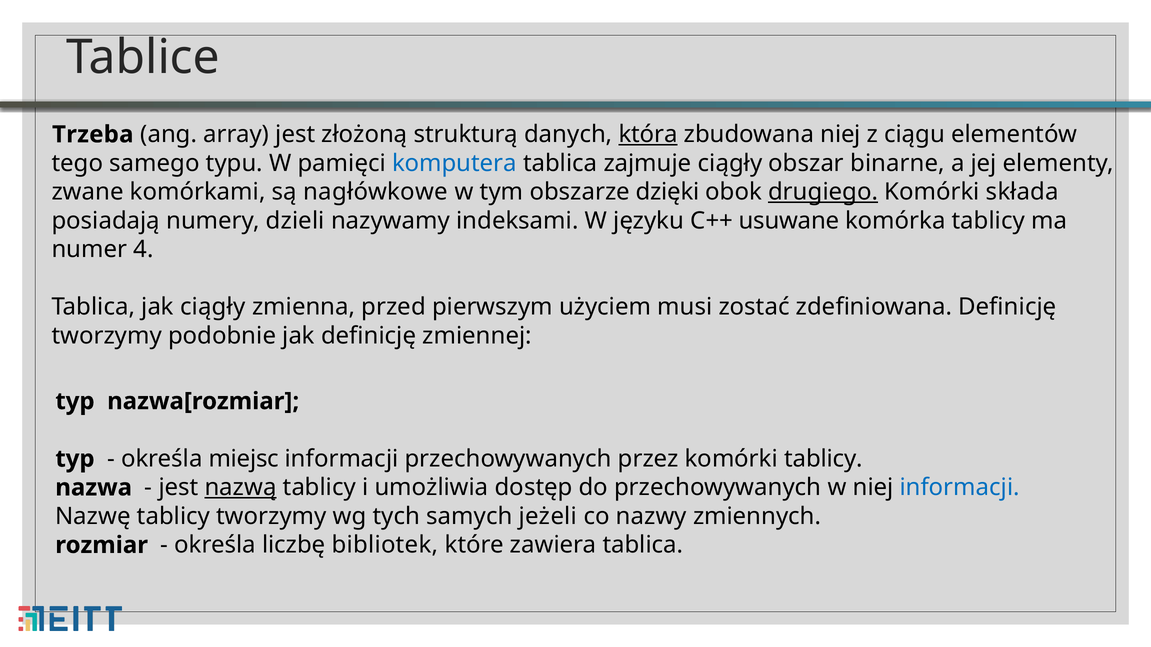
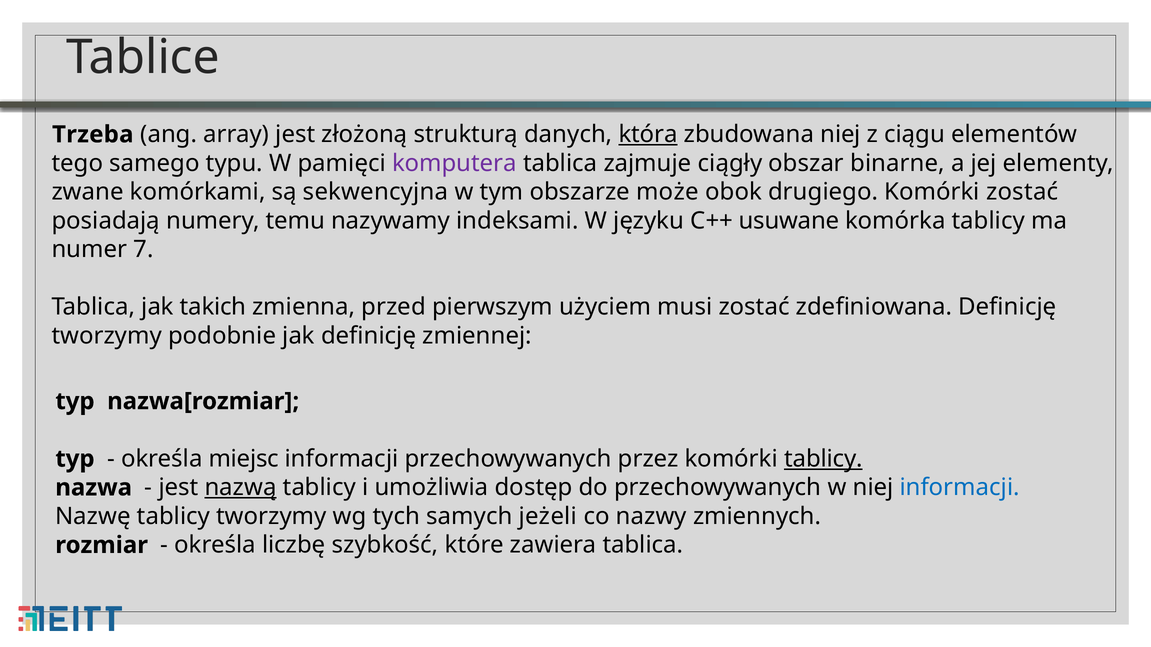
komputera colour: blue -> purple
nagłówkowe: nagłówkowe -> sekwencyjna
dzięki: dzięki -> może
drugiego underline: present -> none
Komórki składa: składa -> zostać
dzieli: dzieli -> temu
4: 4 -> 7
jak ciągły: ciągły -> takich
tablicy at (824, 459) underline: none -> present
bibliotek: bibliotek -> szybkość
